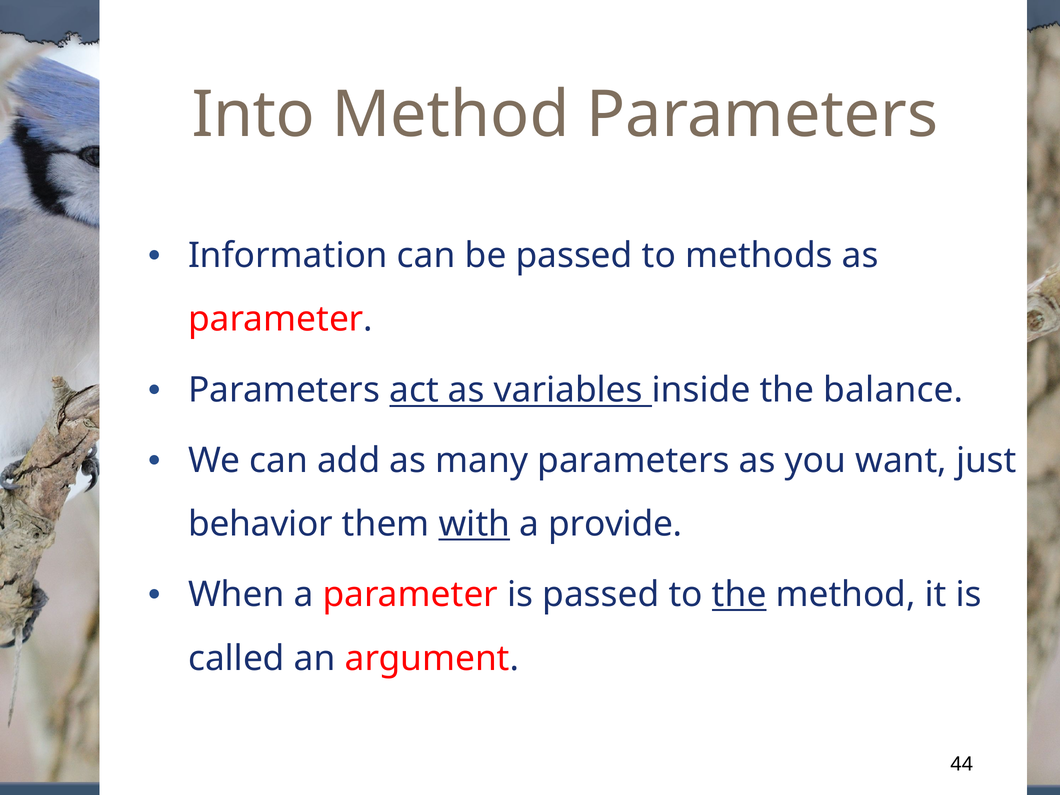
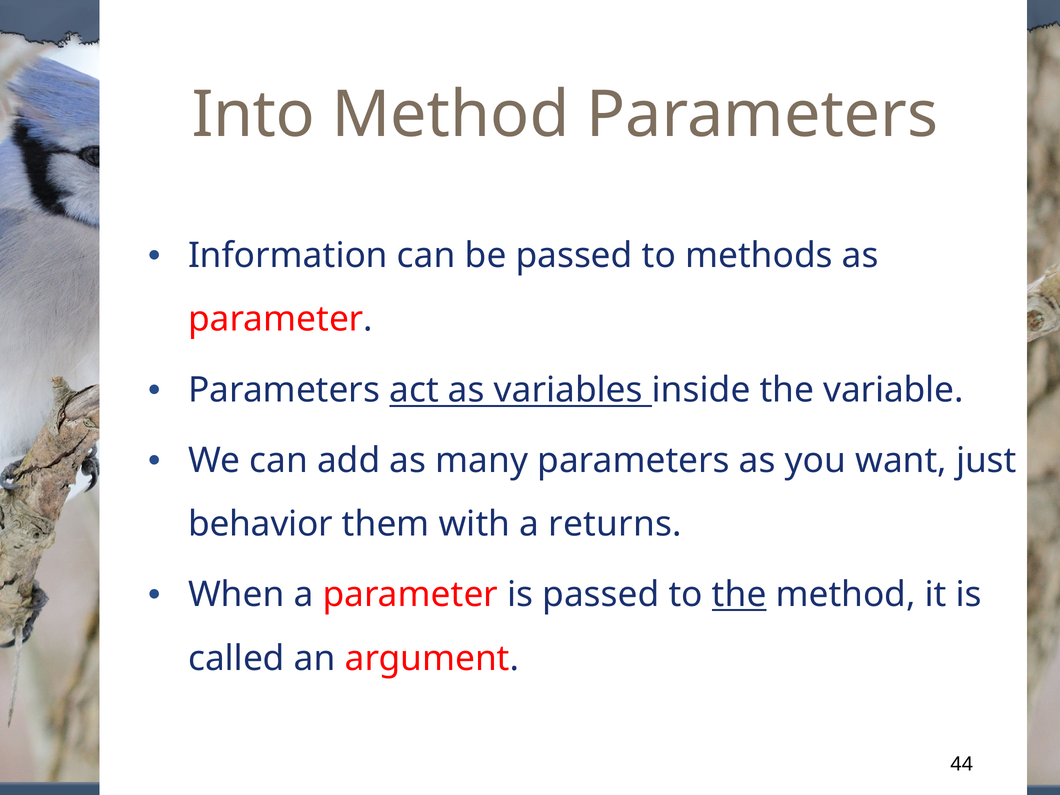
balance: balance -> variable
with underline: present -> none
provide: provide -> returns
